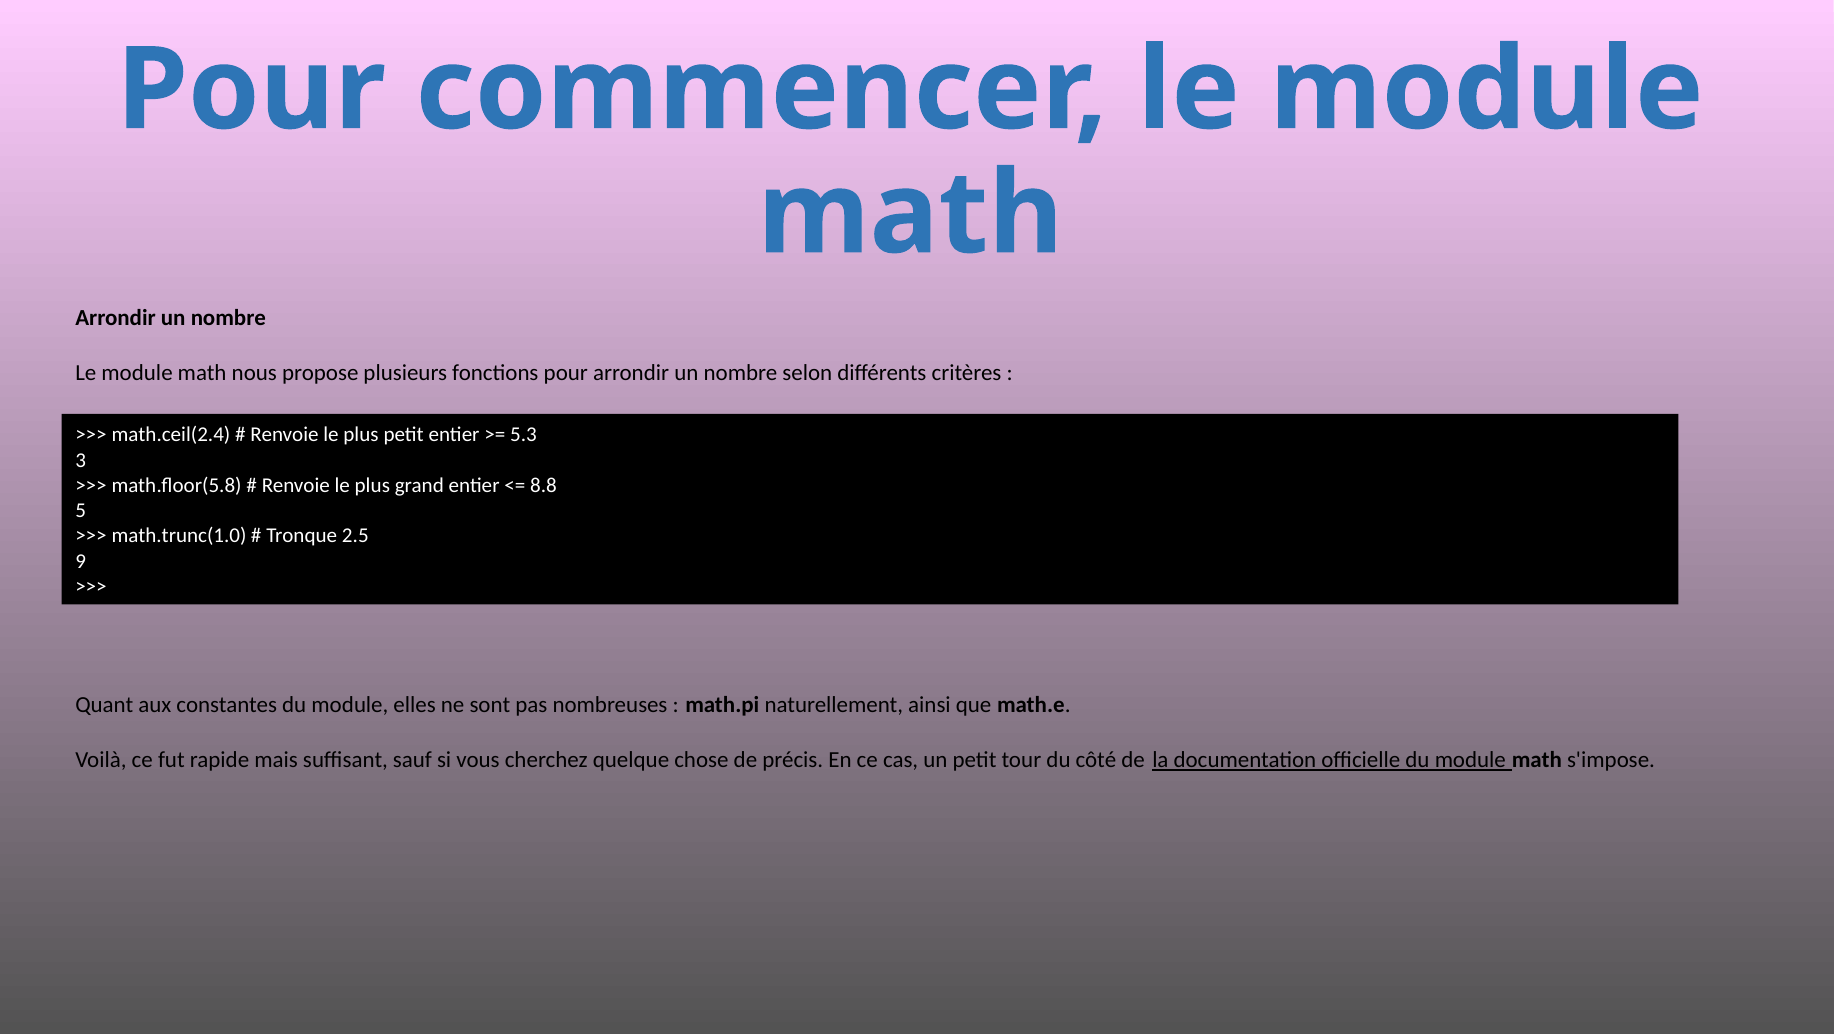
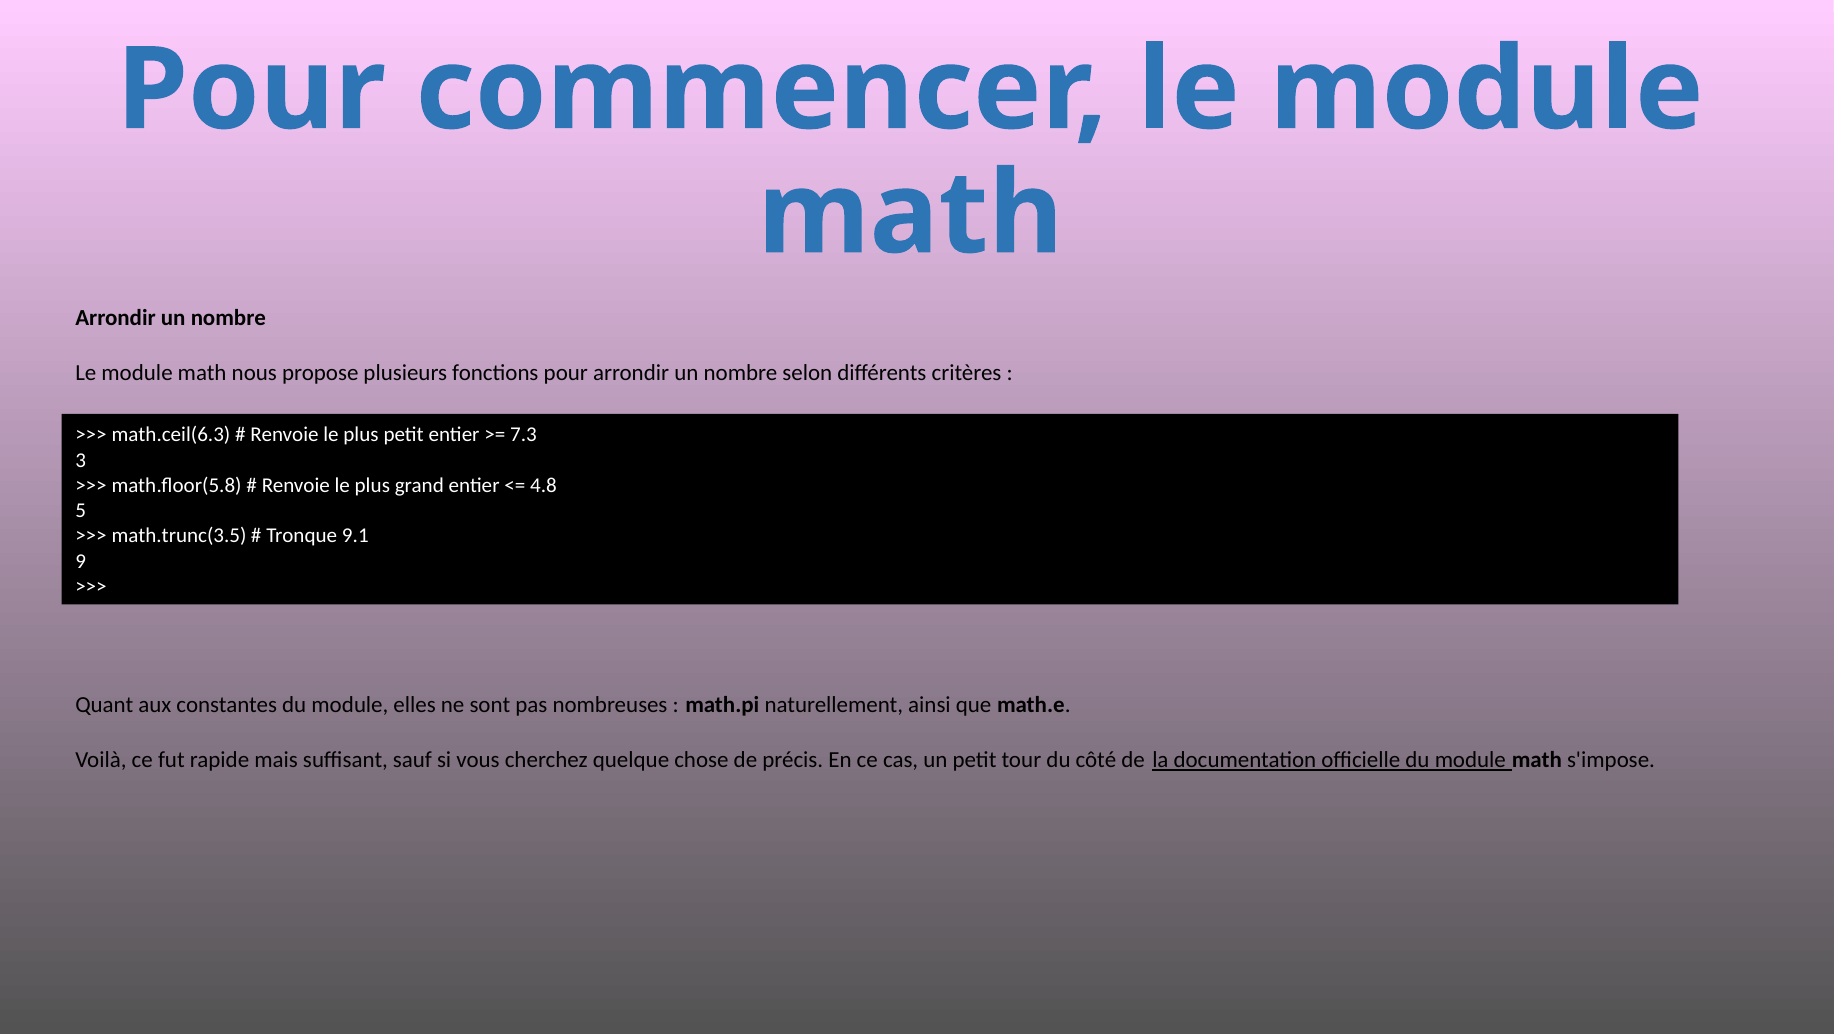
math.ceil(2.4: math.ceil(2.4 -> math.ceil(6.3
5.3: 5.3 -> 7.3
8.8: 8.8 -> 4.8
math.trunc(1.0: math.trunc(1.0 -> math.trunc(3.5
2.5: 2.5 -> 9.1
